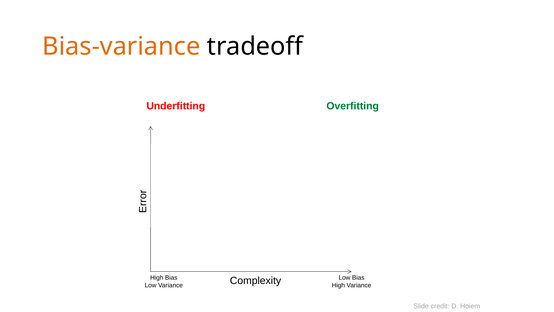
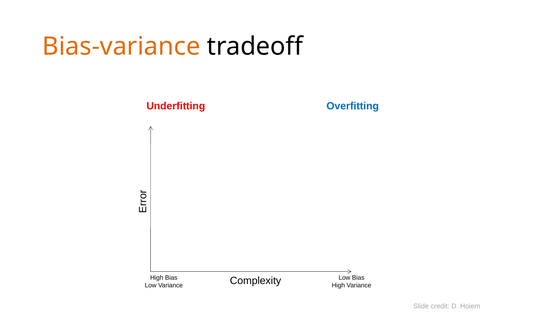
Overfitting colour: green -> blue
